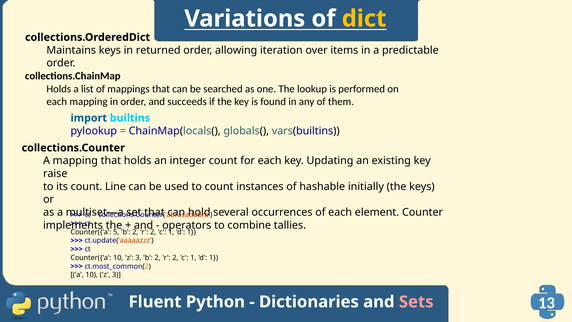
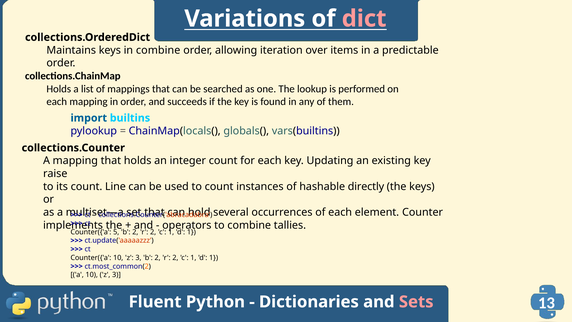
dict colour: yellow -> pink
in returned: returned -> combine
initially: initially -> directly
